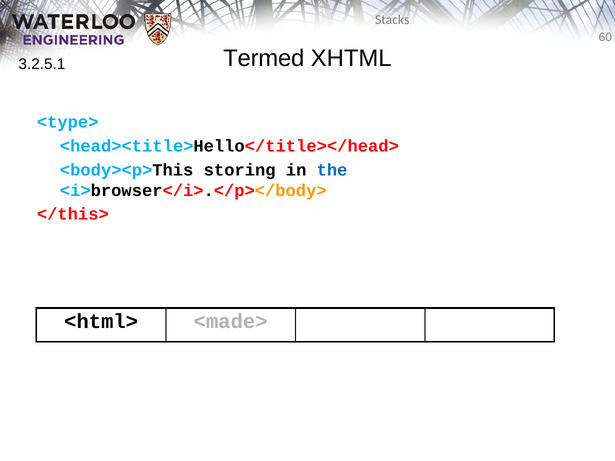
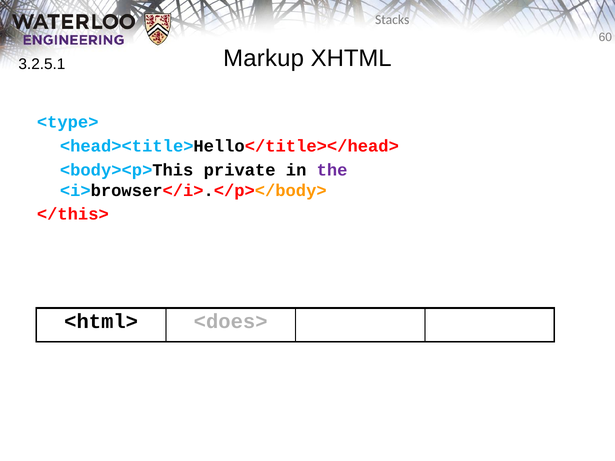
Termed: Termed -> Markup
storing: storing -> private
the colour: blue -> purple
<made>: <made> -> <does>
